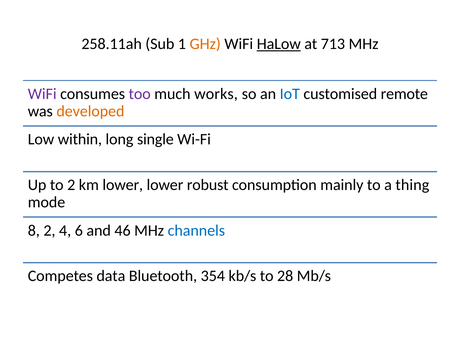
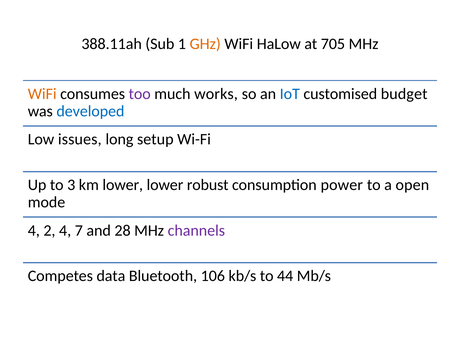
258.11ah: 258.11ah -> 388.11ah
HaLow underline: present -> none
713: 713 -> 705
WiFi at (42, 94) colour: purple -> orange
remote: remote -> budget
developed colour: orange -> blue
within: within -> issues
single: single -> setup
to 2: 2 -> 3
mainly: mainly -> power
thing: thing -> open
8 at (34, 230): 8 -> 4
6: 6 -> 7
46: 46 -> 28
channels colour: blue -> purple
354: 354 -> 106
28: 28 -> 44
